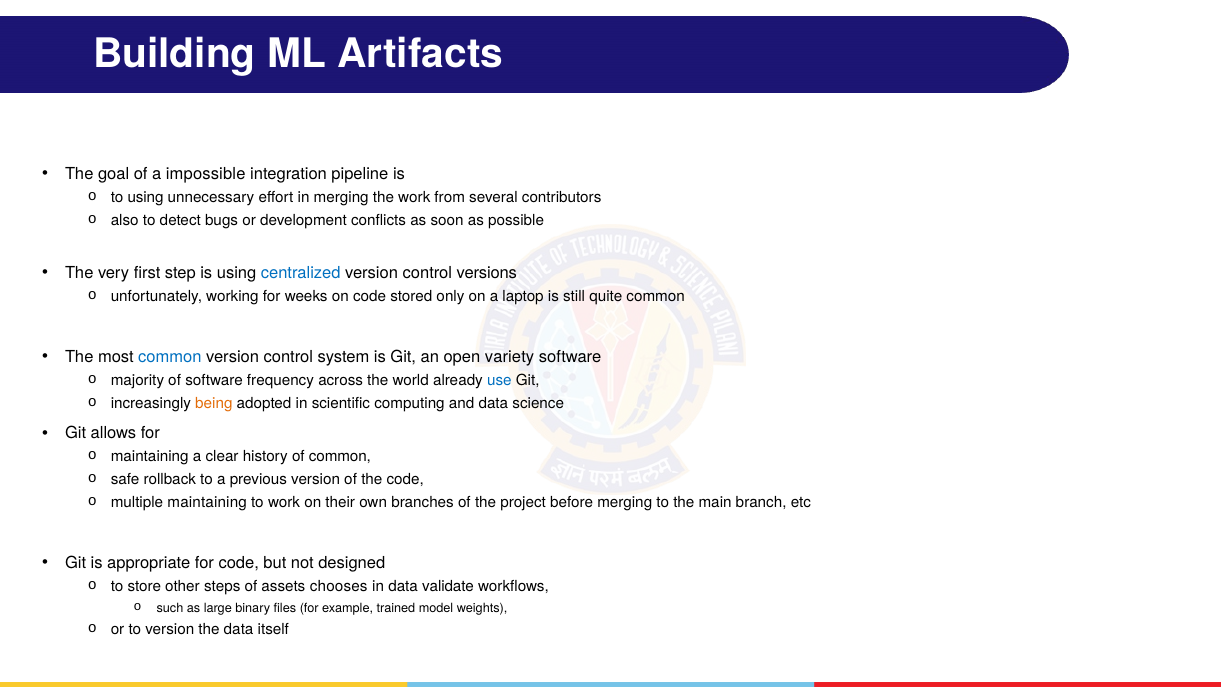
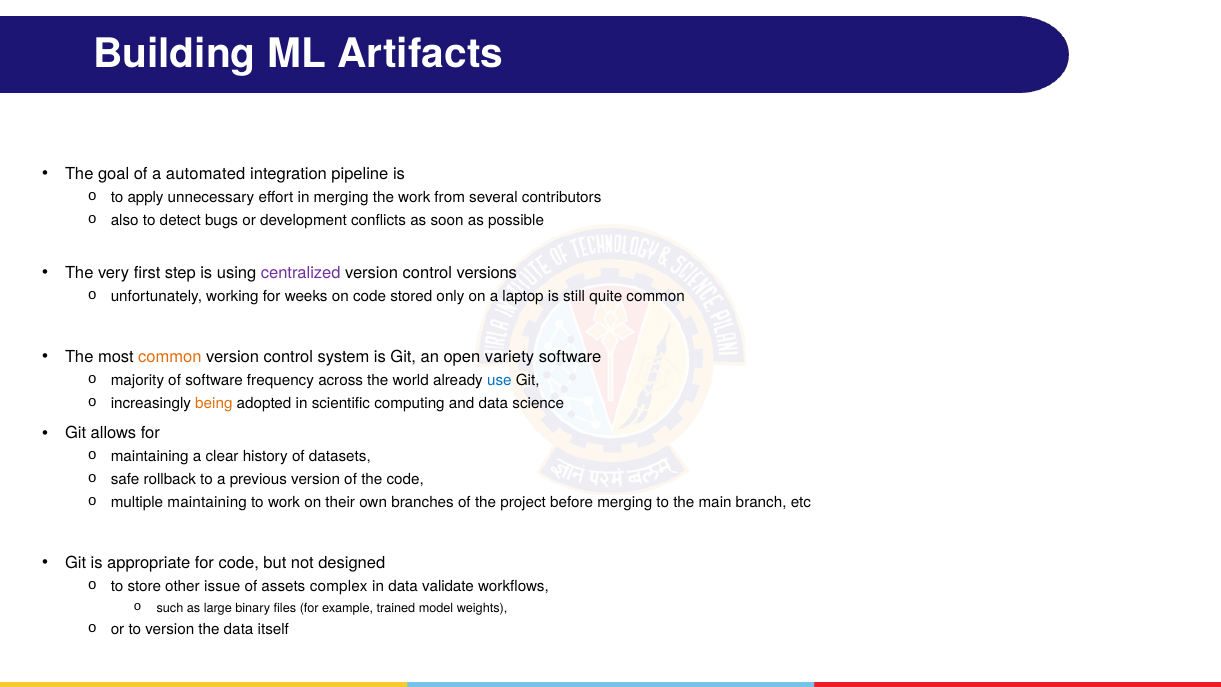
impossible: impossible -> automated
to using: using -> apply
centralized colour: blue -> purple
common at (170, 357) colour: blue -> orange
of common: common -> datasets
steps: steps -> issue
chooses: chooses -> complex
